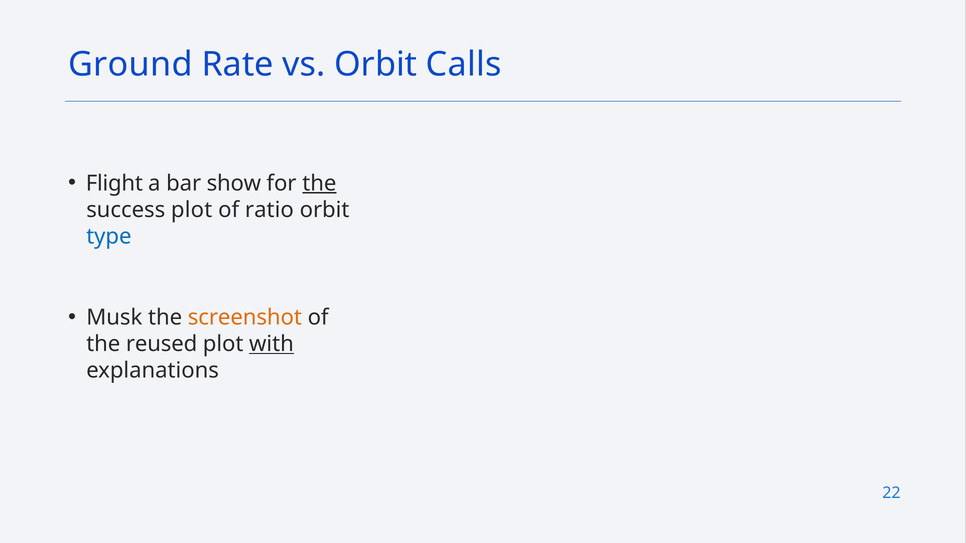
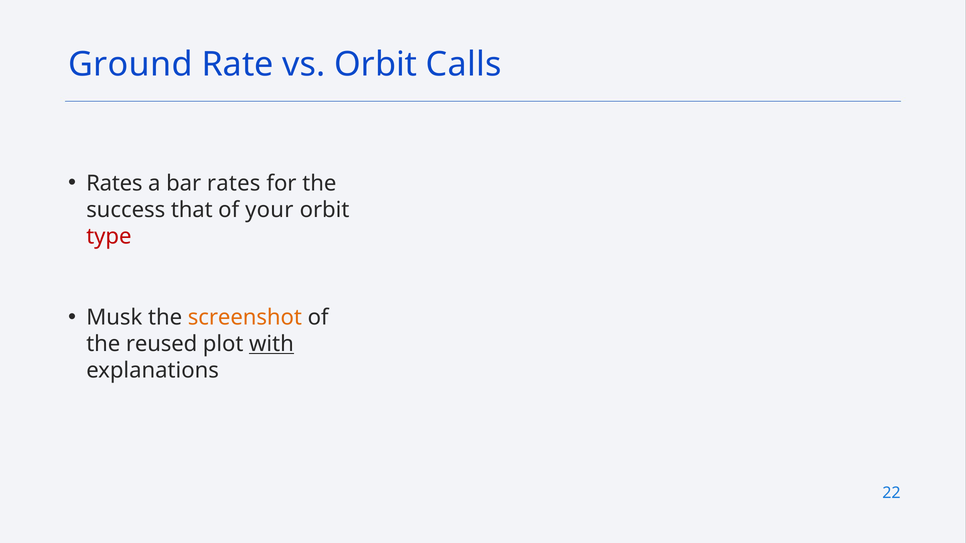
Flight at (114, 183): Flight -> Rates
bar show: show -> rates
the at (319, 183) underline: present -> none
success plot: plot -> that
ratio: ratio -> your
type colour: blue -> red
